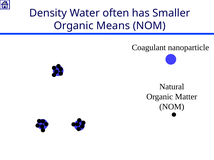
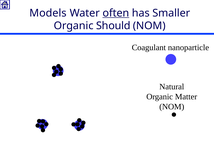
Density: Density -> Models
often underline: none -> present
Means: Means -> Should
